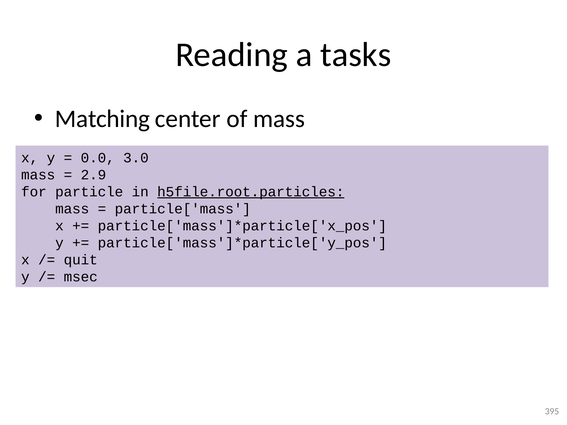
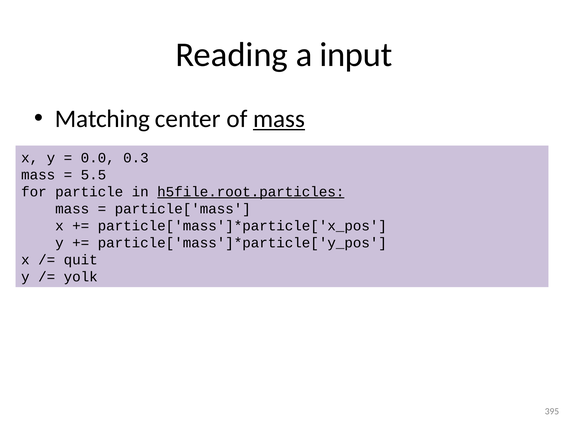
tasks: tasks -> input
mass at (279, 119) underline: none -> present
3.0: 3.0 -> 0.3
2.9: 2.9 -> 5.5
msec: msec -> yolk
